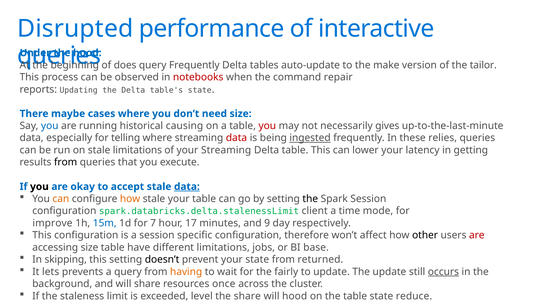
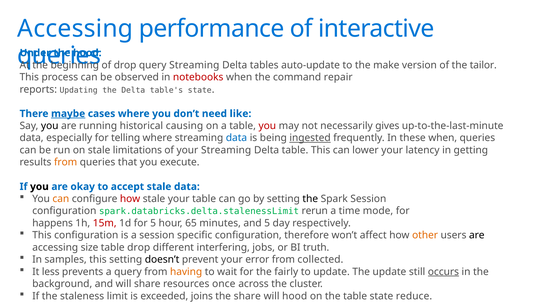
Disrupted at (75, 29): Disrupted -> Accessing
of does: does -> drop
query Frequently: Frequently -> Streaming
maybe underline: none -> present
need size: size -> like
you at (50, 126) colour: blue -> black
data at (236, 138) colour: red -> blue
these relies: relies -> when
from at (66, 162) colour: black -> orange
data at (187, 186) underline: present -> none
how at (130, 199) colour: orange -> red
client: client -> rerun
improve: improve -> happens
15m colour: blue -> red
for 7: 7 -> 5
17: 17 -> 65
and 9: 9 -> 5
other colour: black -> orange
are at (477, 235) colour: red -> black
table have: have -> drop
different limitations: limitations -> interfering
base: base -> truth
skipping: skipping -> samples
your state: state -> error
returned: returned -> collected
lets: lets -> less
level: level -> joins
